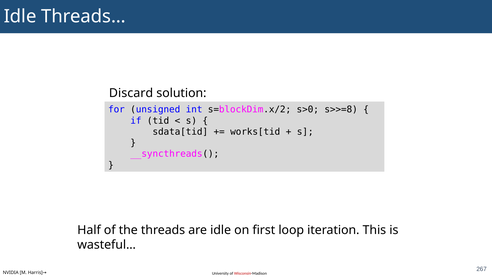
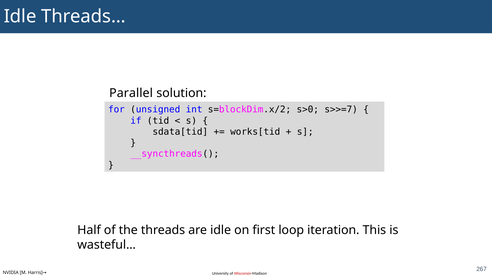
Discard: Discard -> Parallel
s>>=8: s>>=8 -> s>>=7
